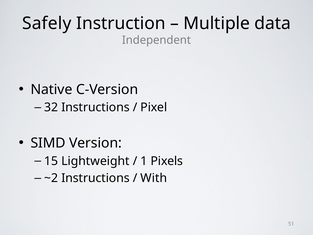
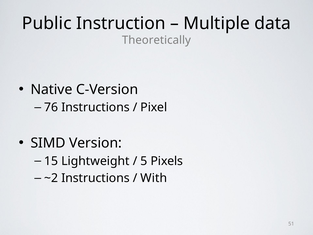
Safely: Safely -> Public
Independent: Independent -> Theoretically
32: 32 -> 76
1: 1 -> 5
